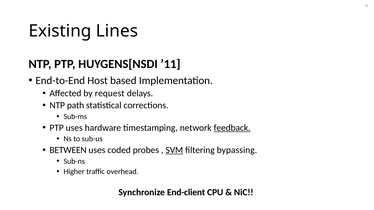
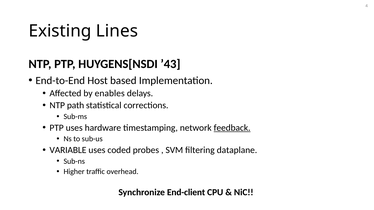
’11: ’11 -> ’43
request: request -> enables
BETWEEN: BETWEEN -> VARIABLE
SVM underline: present -> none
bypassing: bypassing -> dataplane
